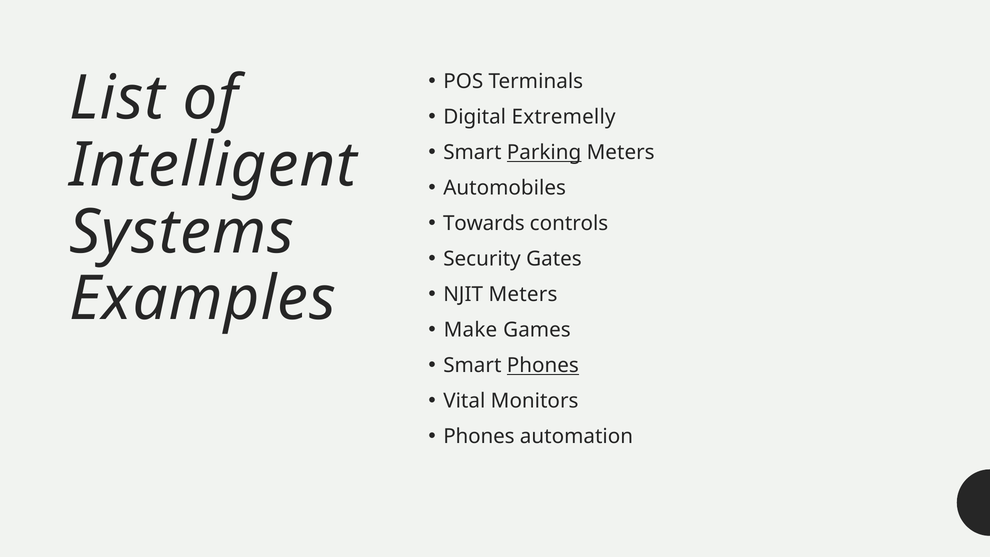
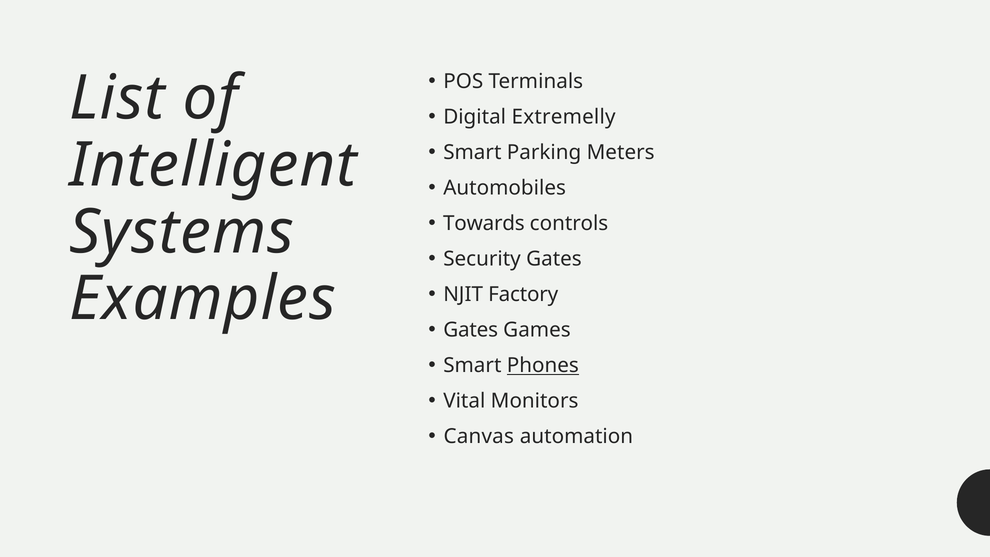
Parking underline: present -> none
NJIT Meters: Meters -> Factory
Make at (470, 330): Make -> Gates
Phones at (479, 437): Phones -> Canvas
